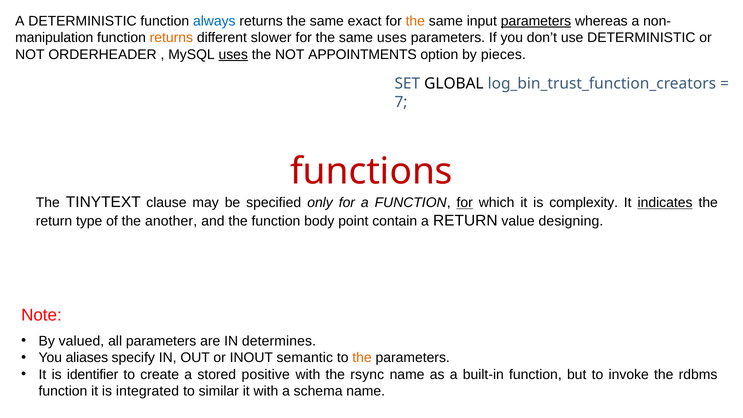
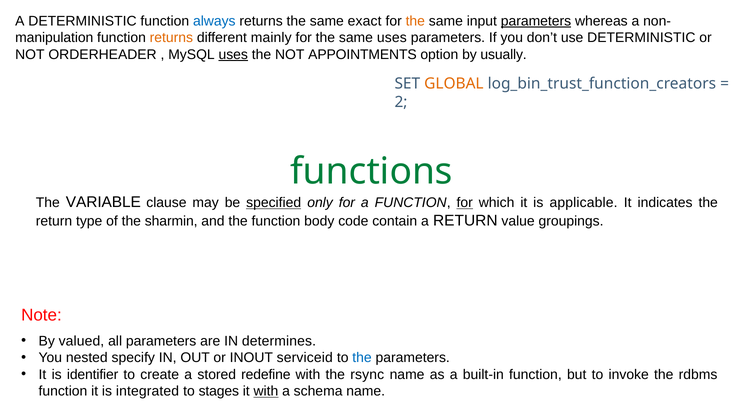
slower: slower -> mainly
pieces: pieces -> usually
GLOBAL colour: black -> orange
7: 7 -> 2
functions colour: red -> green
TINYTEXT: TINYTEXT -> VARIABLE
specified underline: none -> present
complexity: complexity -> applicable
indicates underline: present -> none
another: another -> sharmin
point: point -> code
designing: designing -> groupings
aliases: aliases -> nested
semantic: semantic -> serviceid
the at (362, 358) colour: orange -> blue
positive: positive -> redefine
similar: similar -> stages
with at (266, 391) underline: none -> present
